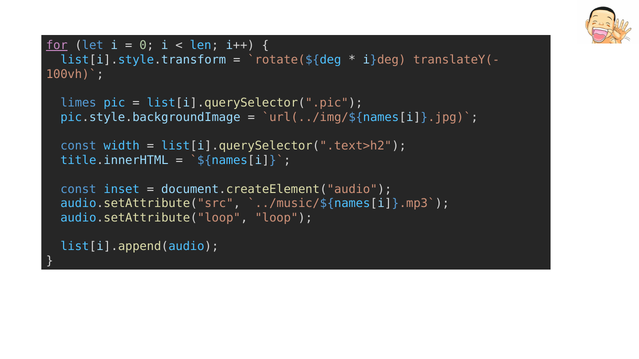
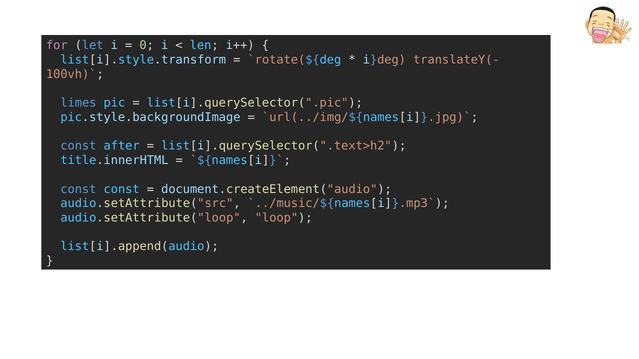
for underline: present -> none
width: width -> after
const inset: inset -> const
